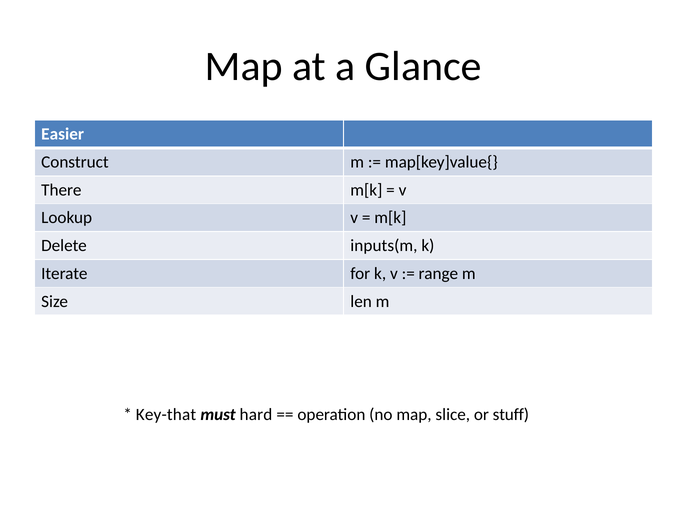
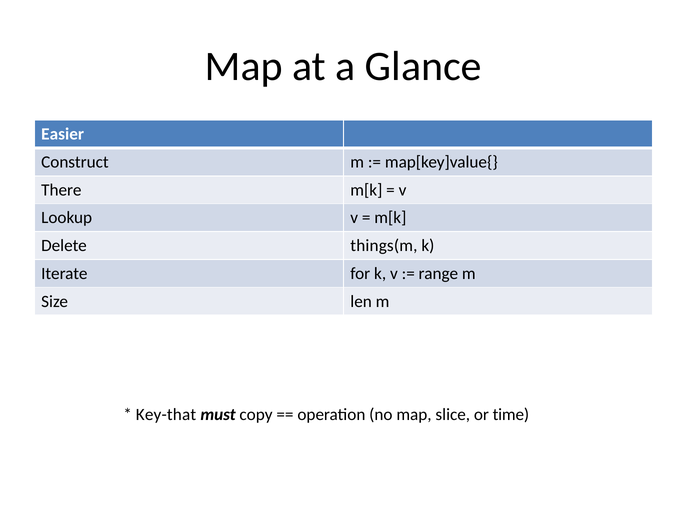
inputs(m: inputs(m -> things(m
hard: hard -> copy
stuff: stuff -> time
